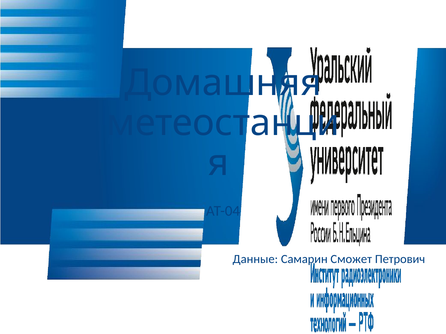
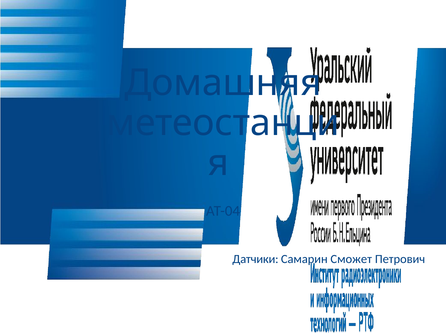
Данные: Данные -> Датчики
